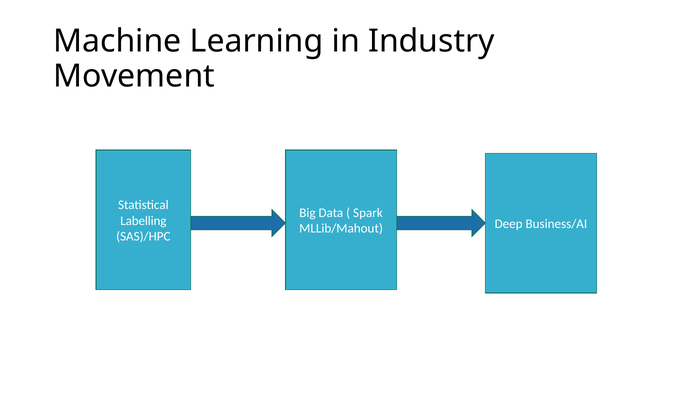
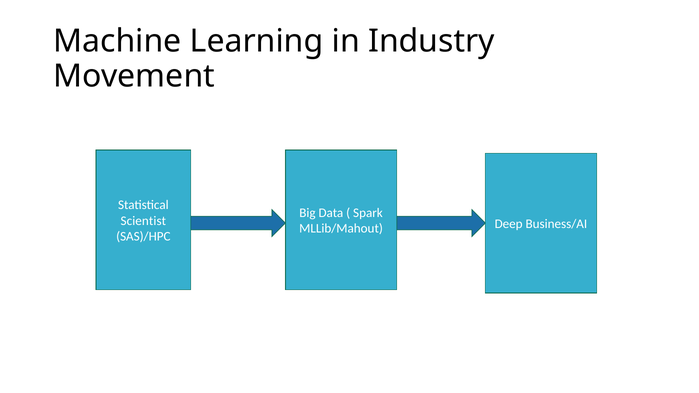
Labelling: Labelling -> Scientist
